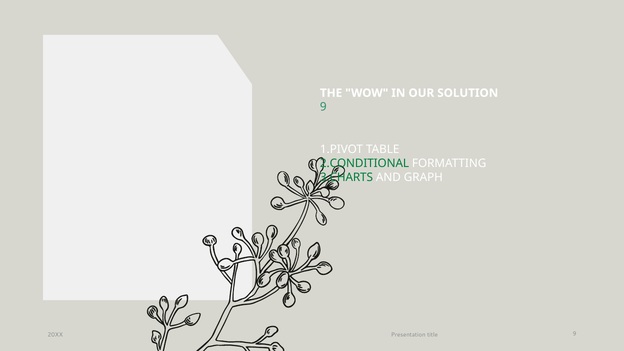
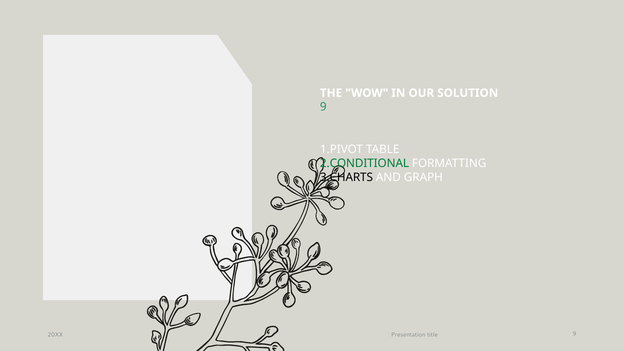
3.CHARTS colour: green -> black
